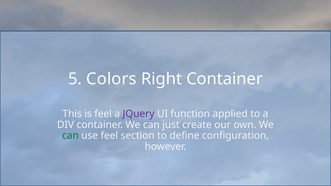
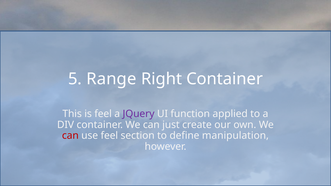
Colors: Colors -> Range
can at (70, 136) colour: green -> red
configuration: configuration -> manipulation
